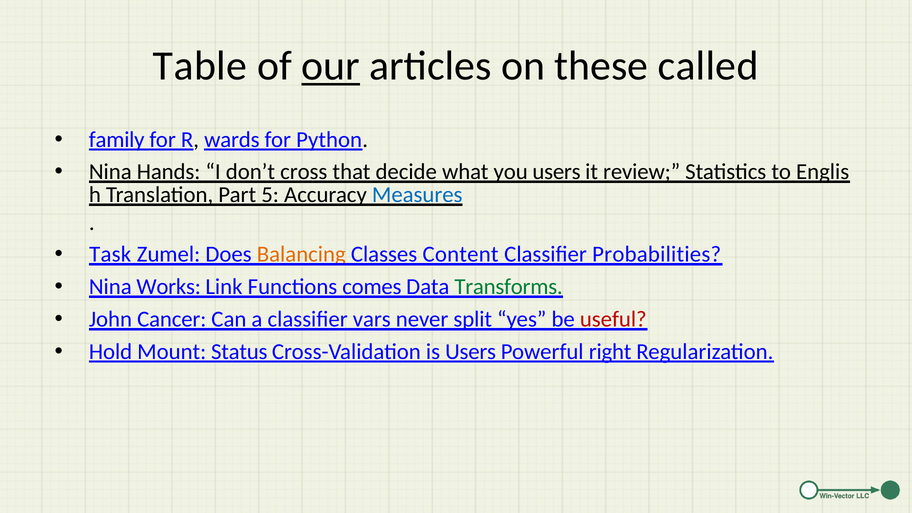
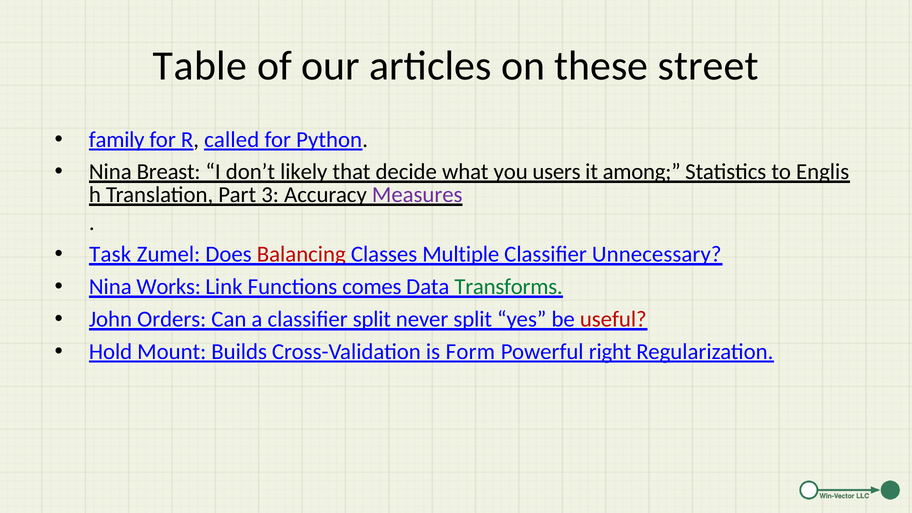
our underline: present -> none
called: called -> street
wards: wards -> called
Hands: Hands -> Breast
cross: cross -> likely
review: review -> among
5: 5 -> 3
Measures colour: blue -> purple
Balancing colour: orange -> red
Content: Content -> Multiple
Probabilities: Probabilities -> Unnecessary
Cancer: Cancer -> Orders
classifier vars: vars -> split
Status: Status -> Builds
is Users: Users -> Form
